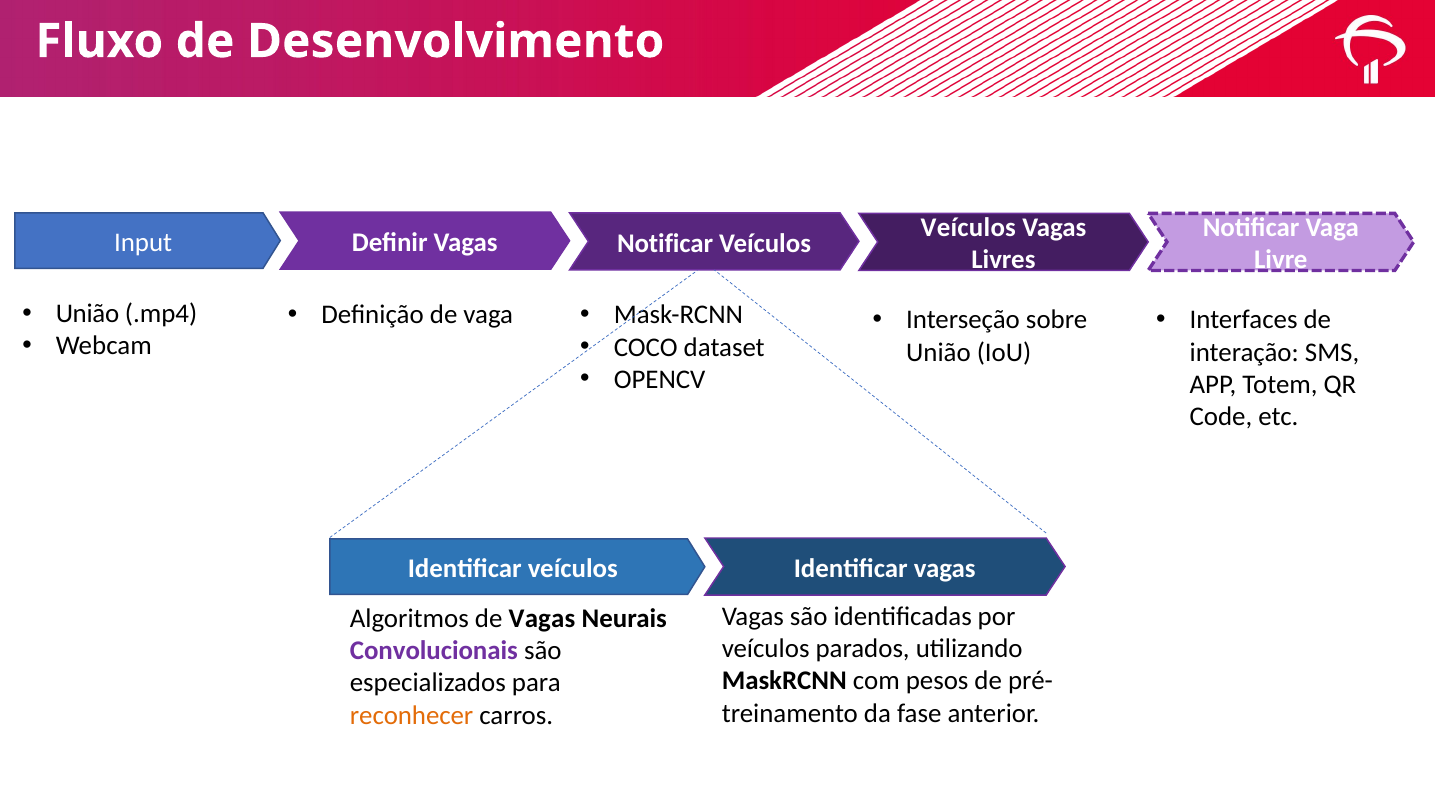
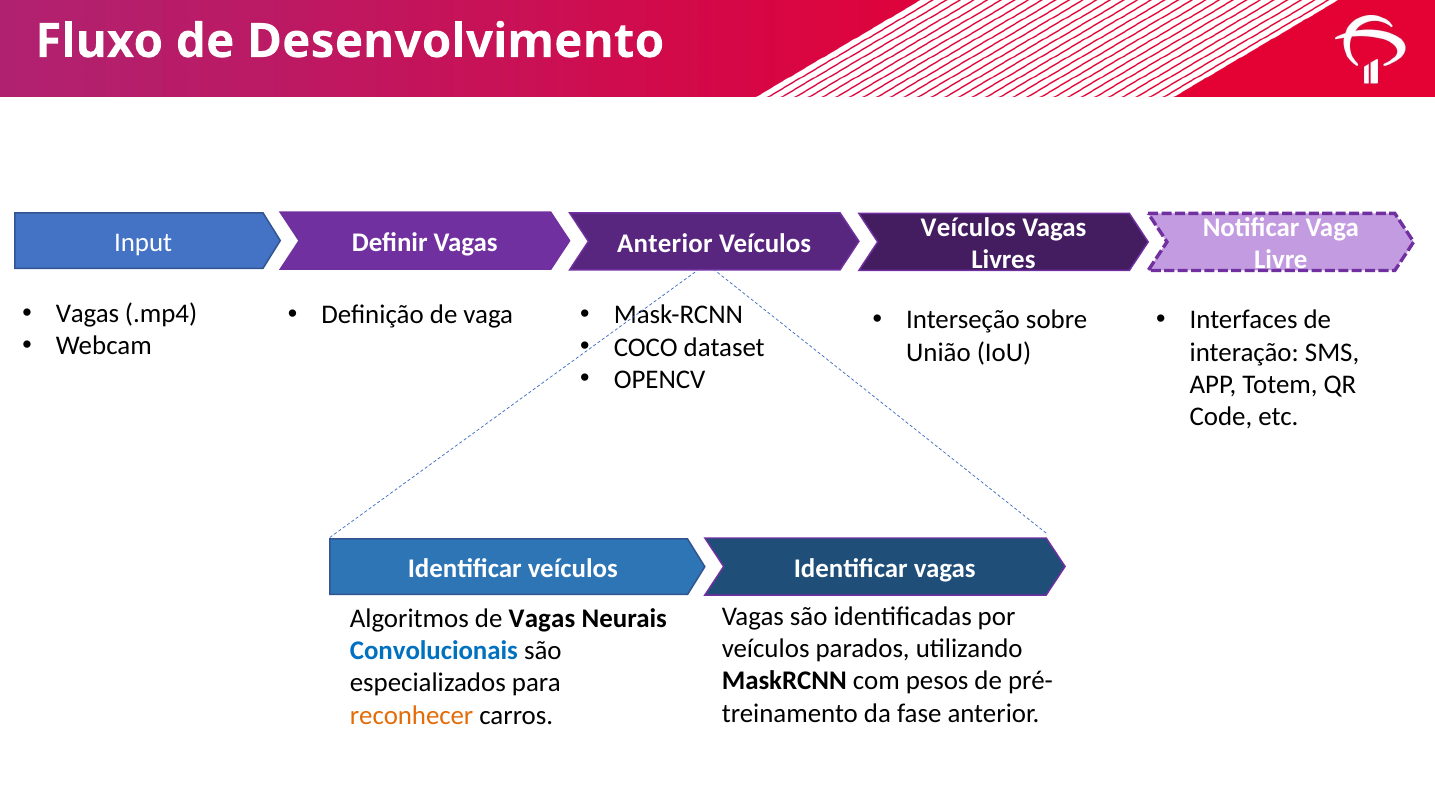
Vagas Notificar: Notificar -> Anterior
União at (88, 314): União -> Vagas
Convolucionais colour: purple -> blue
